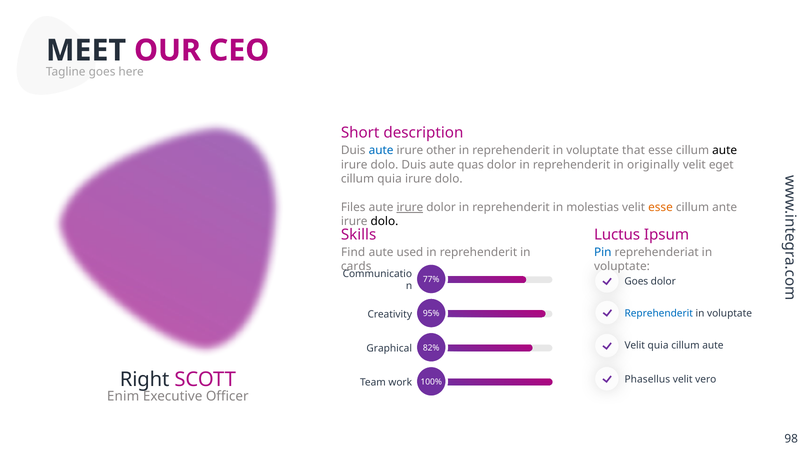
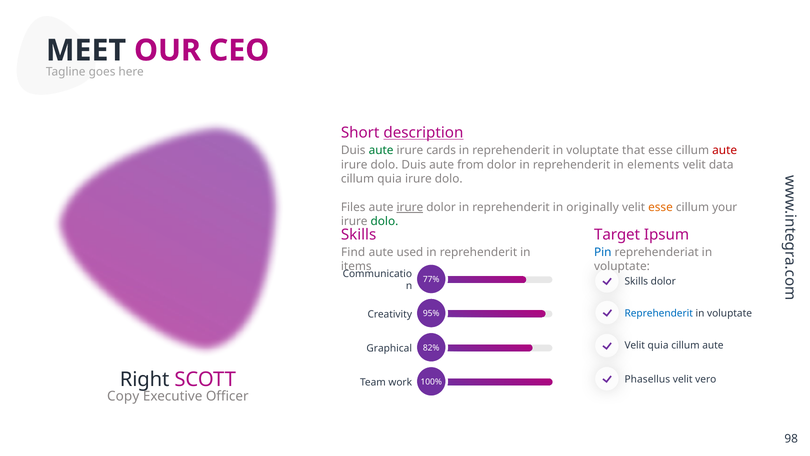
description underline: none -> present
aute at (381, 150) colour: blue -> green
other: other -> cards
aute at (725, 150) colour: black -> red
quas: quas -> from
originally: originally -> elements
eget: eget -> data
molestias: molestias -> originally
ante: ante -> your
dolo at (384, 221) colour: black -> green
Luctus: Luctus -> Target
cards: cards -> items
Goes at (636, 281): Goes -> Skills
Enim: Enim -> Copy
